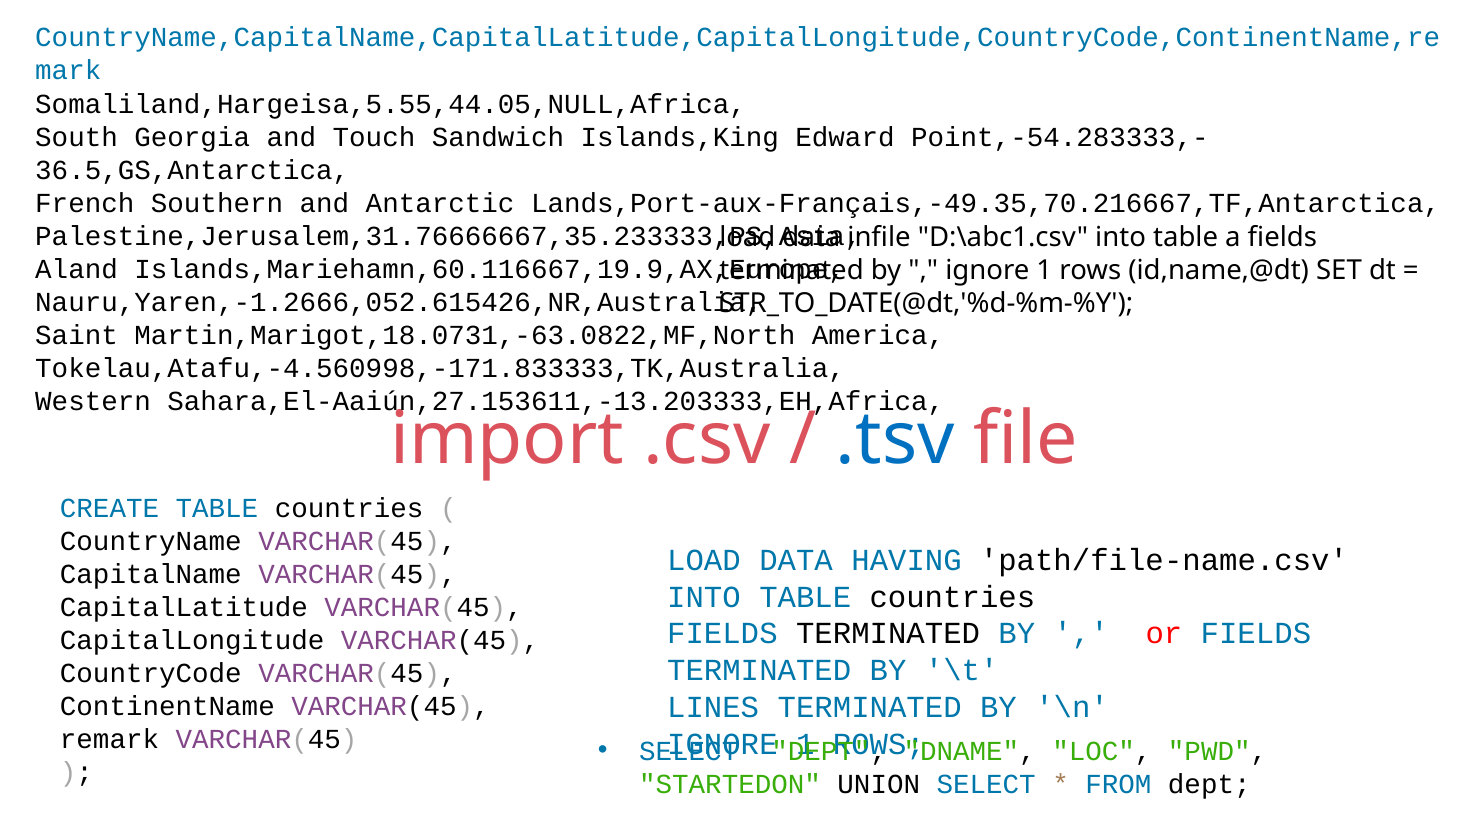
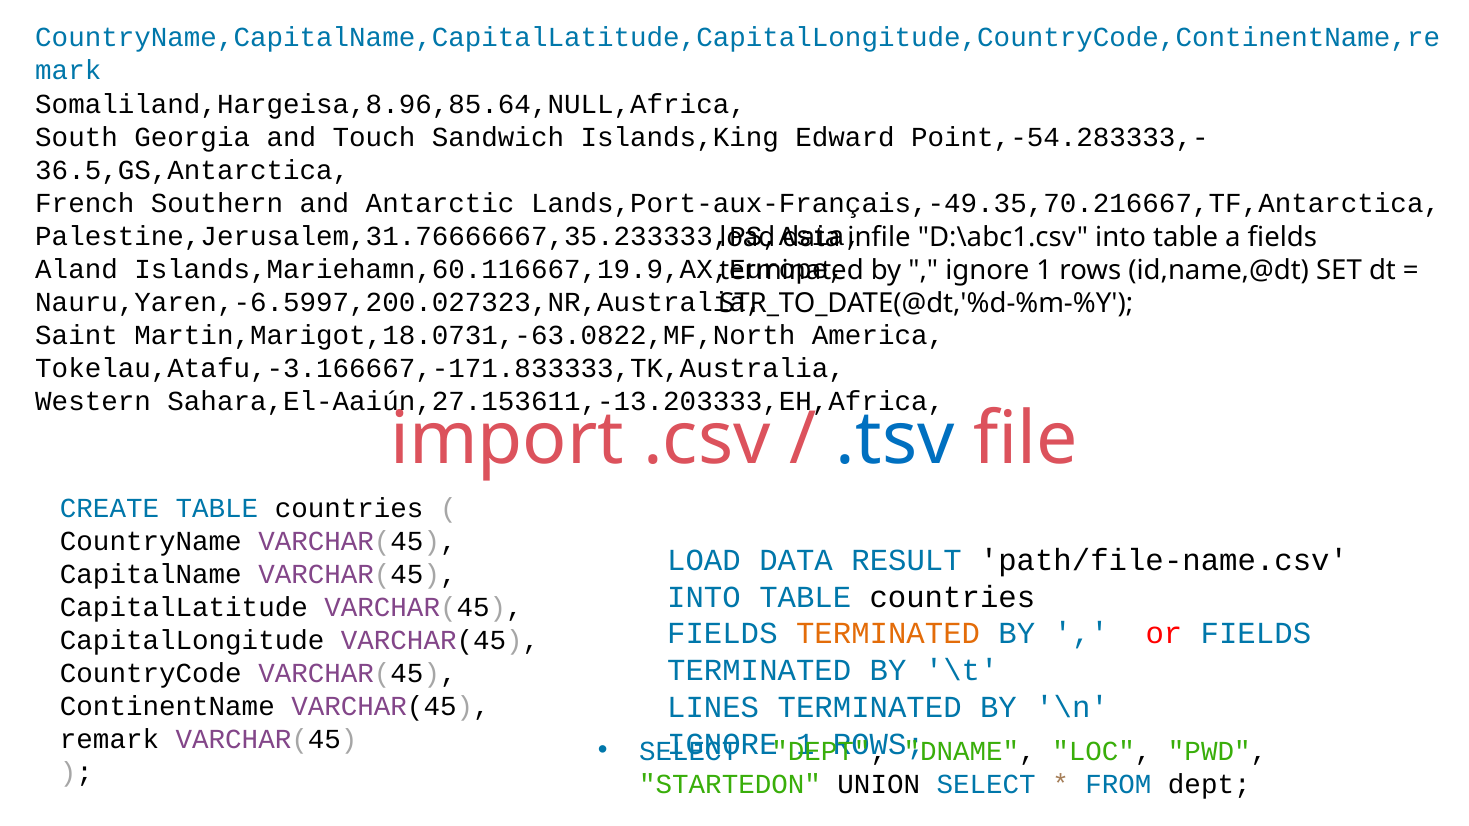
Somaliland,Hargeisa,5.55,44.05,NULL,Africa: Somaliland,Hargeisa,5.55,44.05,NULL,Africa -> Somaliland,Hargeisa,8.96,85.64,NULL,Africa
Nauru,Yaren,-1.2666,052.615426,NR,Australia: Nauru,Yaren,-1.2666,052.615426,NR,Australia -> Nauru,Yaren,-6.5997,200.027323,NR,Australia
Tokelau,Atafu,-4.560998,-171.833333,TK,Australia: Tokelau,Atafu,-4.560998,-171.833333,TK,Australia -> Tokelau,Atafu,-3.166667,-171.833333,TK,Australia
HAVING: HAVING -> RESULT
TERMINATED at (888, 634) colour: black -> orange
